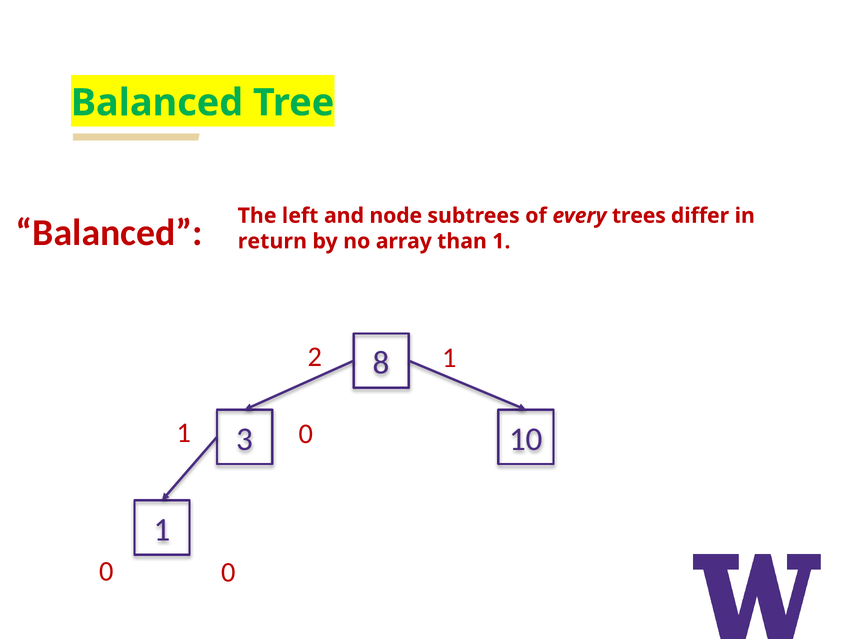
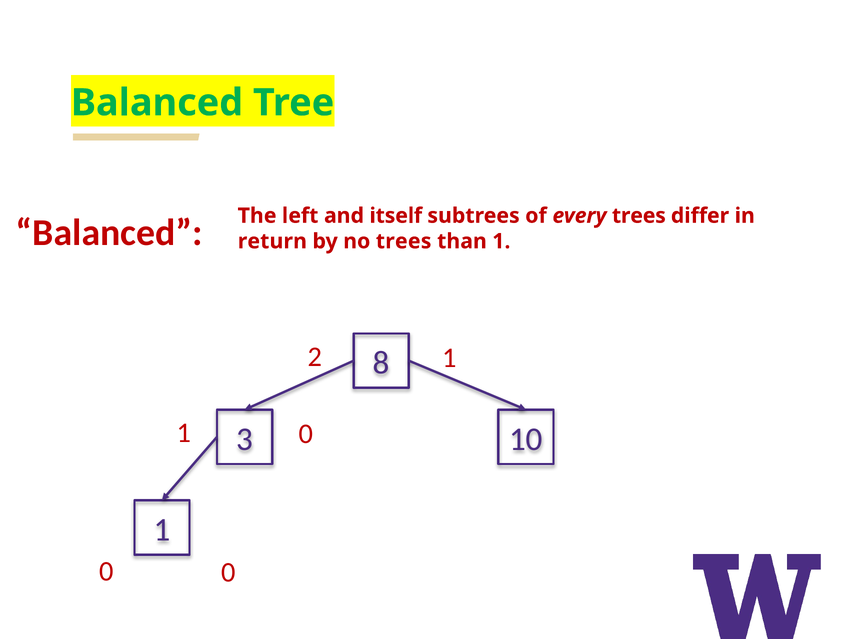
node: node -> itself
no array: array -> trees
